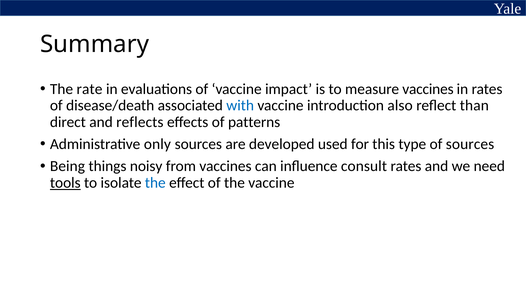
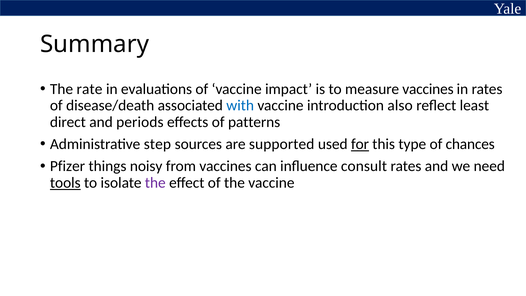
than: than -> least
reflects: reflects -> periods
only: only -> step
developed: developed -> supported
for underline: none -> present
of sources: sources -> chances
Being: Being -> Pfizer
the at (155, 183) colour: blue -> purple
